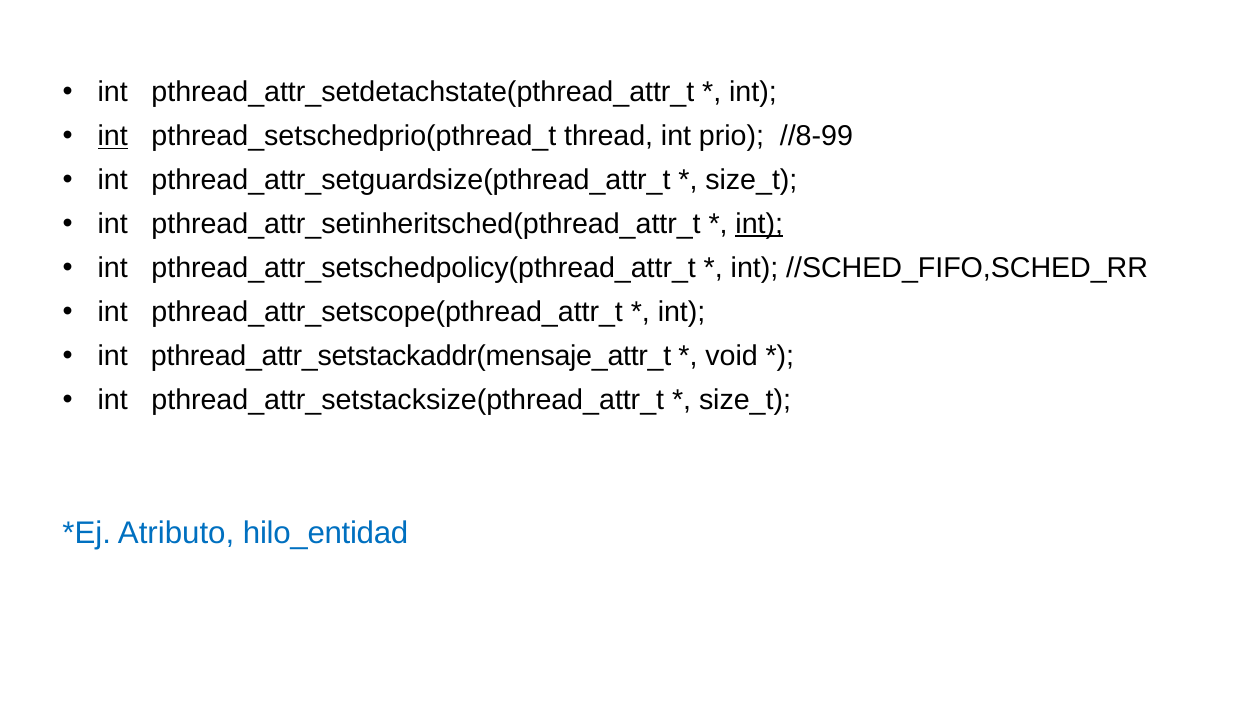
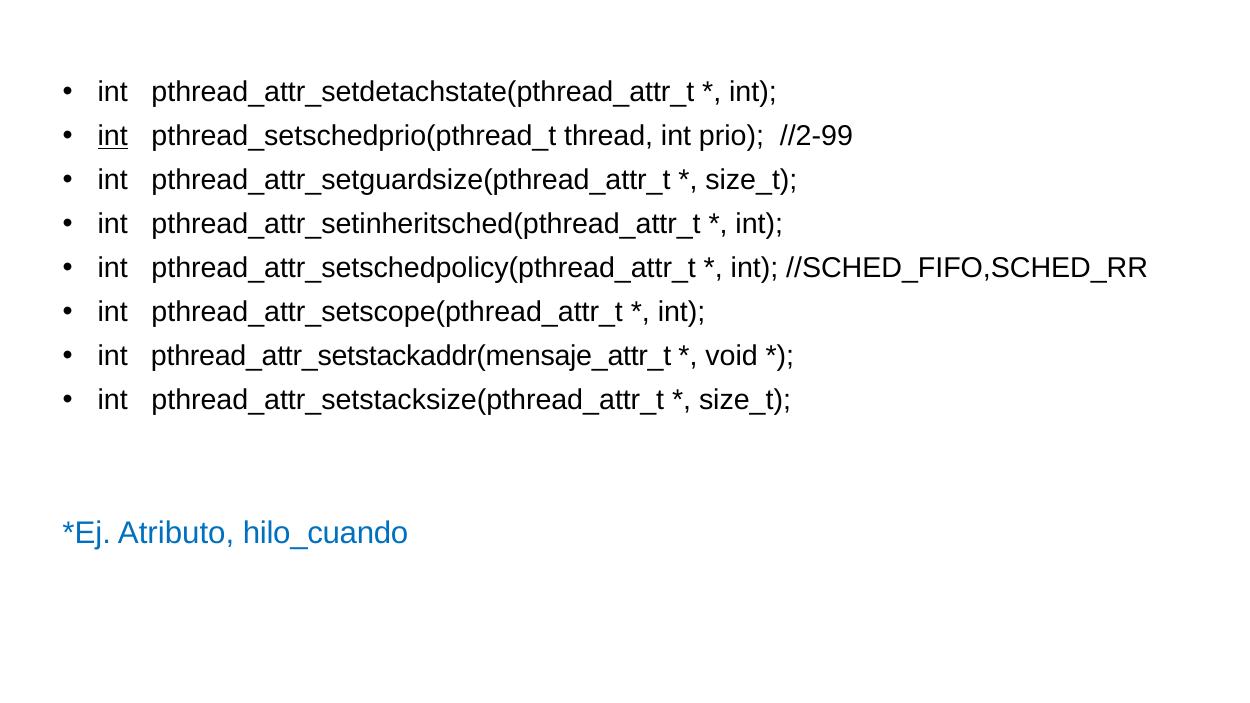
//8-99: //8-99 -> //2-99
int at (759, 224) underline: present -> none
hilo_entidad: hilo_entidad -> hilo_cuando
